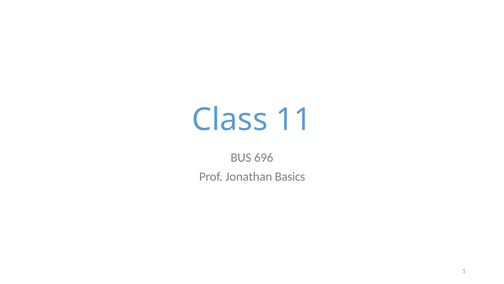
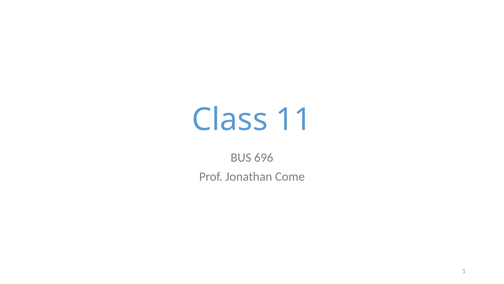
Basics: Basics -> Come
